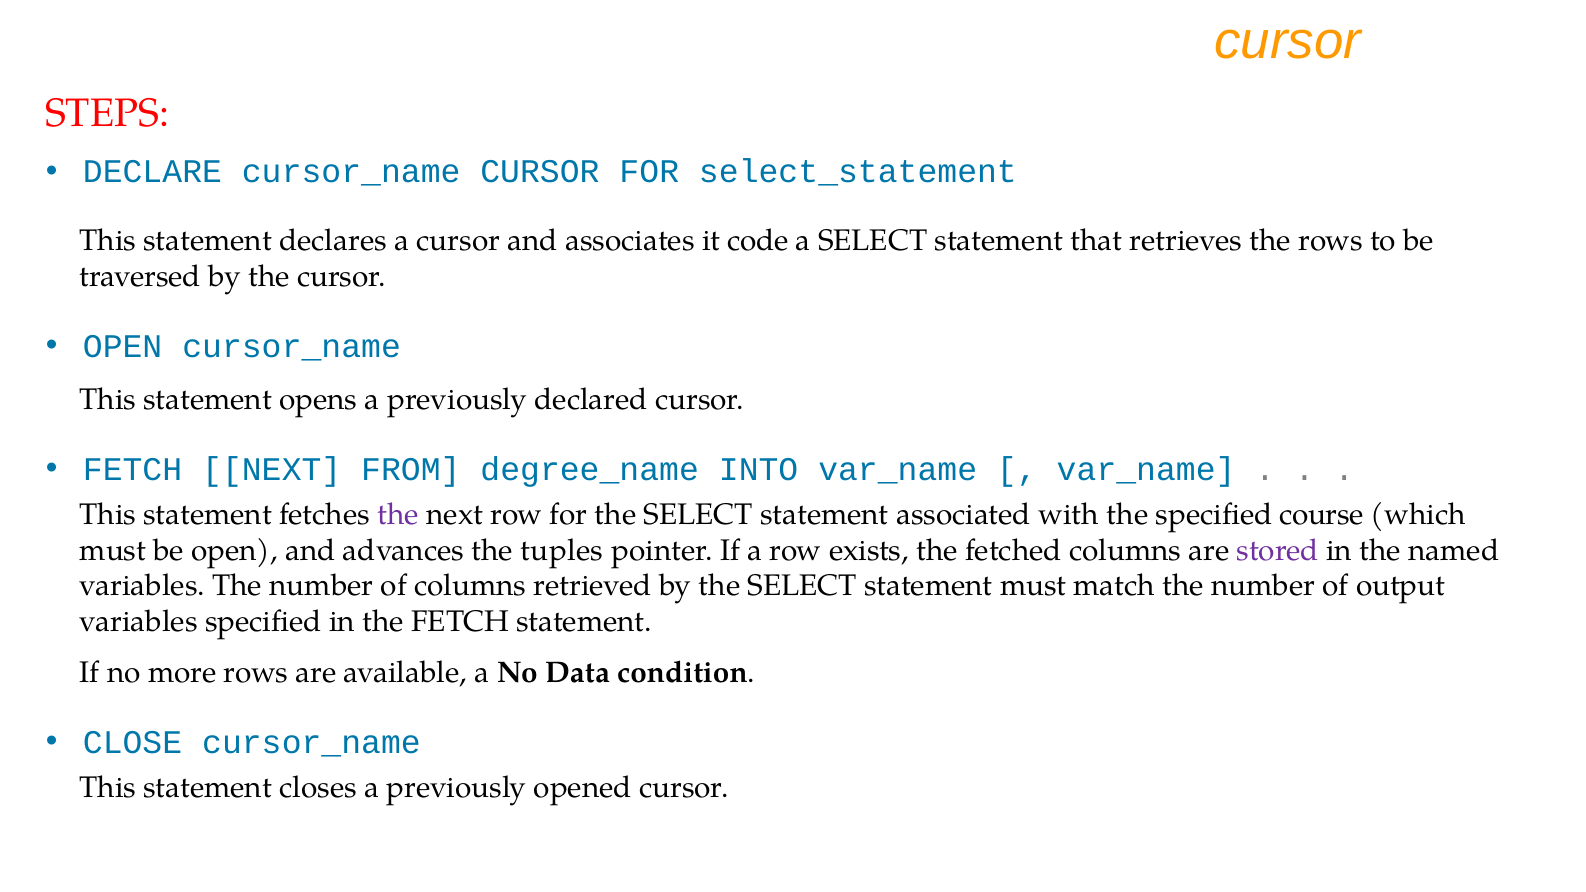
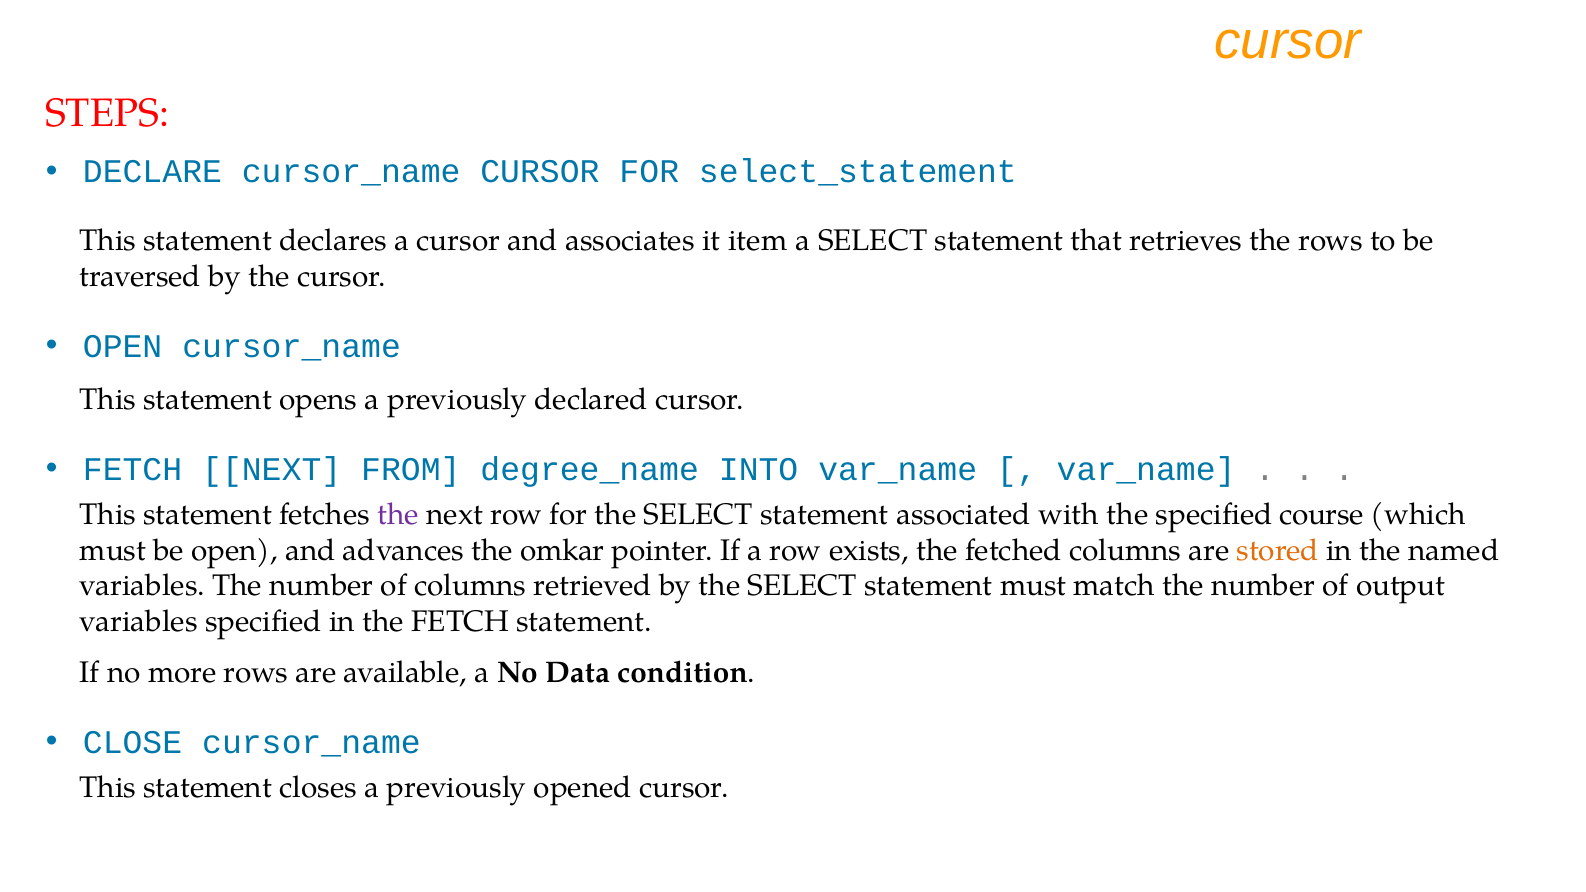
code: code -> item
tuples: tuples -> omkar
stored colour: purple -> orange
